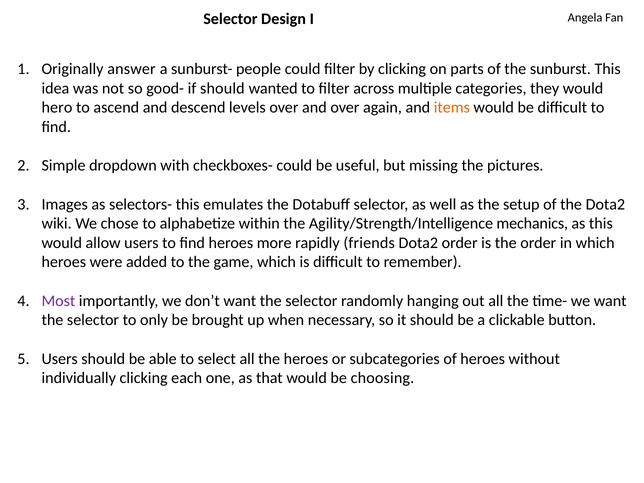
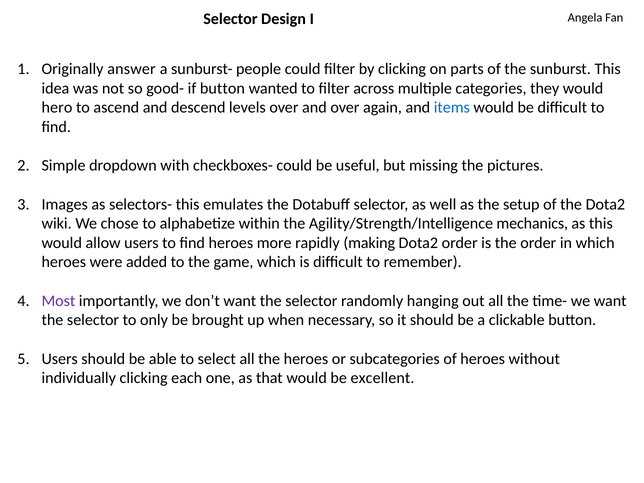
if should: should -> button
items colour: orange -> blue
friends: friends -> making
choosing: choosing -> excellent
